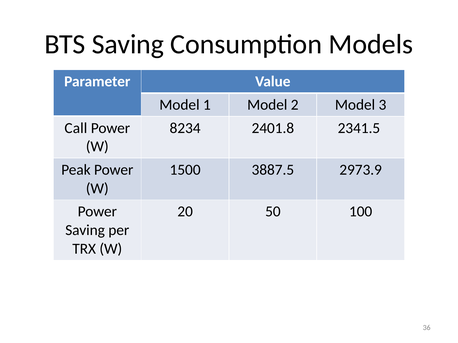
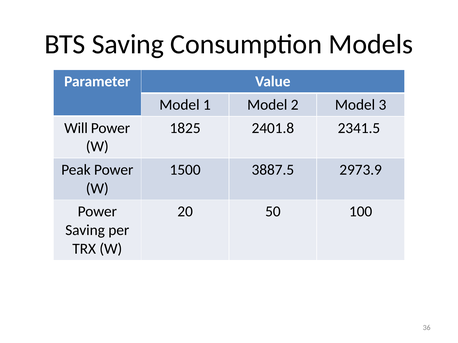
Call: Call -> Will
8234: 8234 -> 1825
